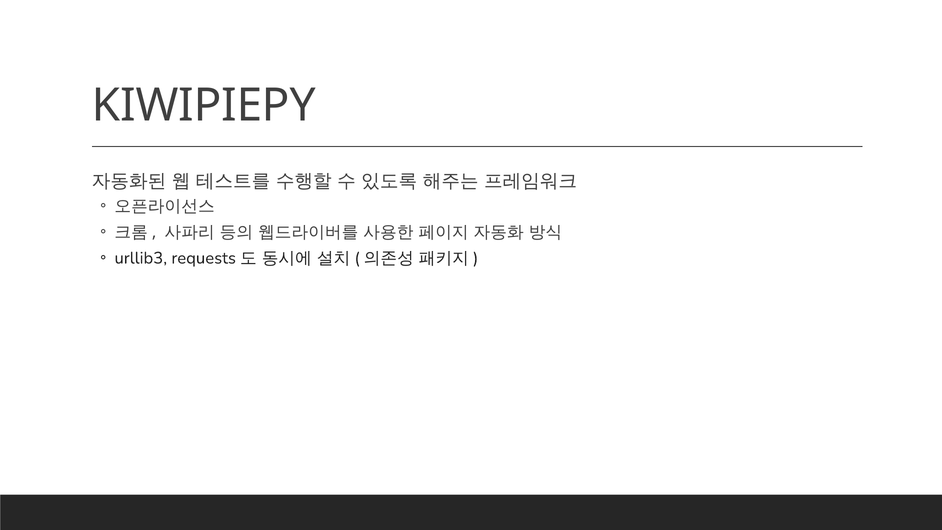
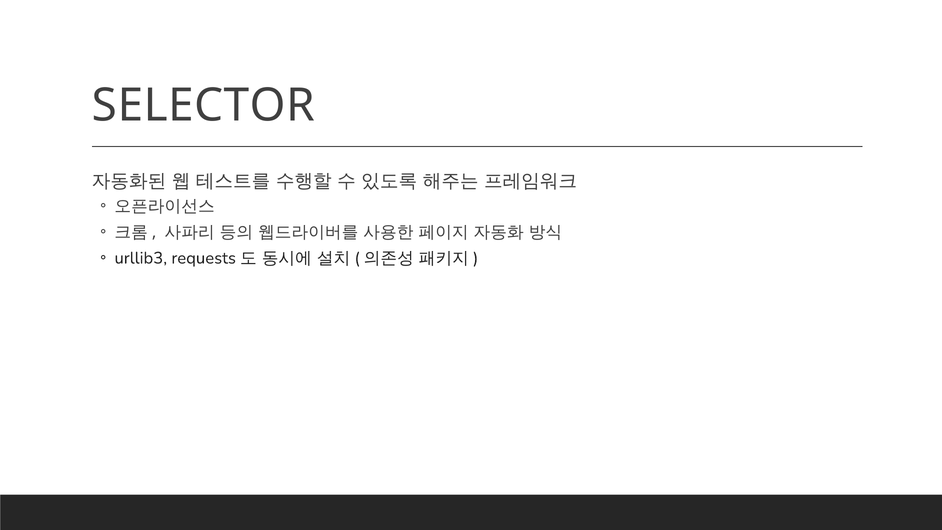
KIWIPIEPY: KIWIPIEPY -> SELECTOR
